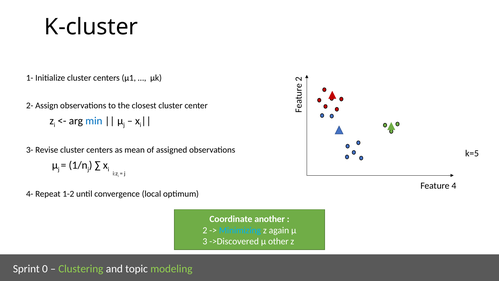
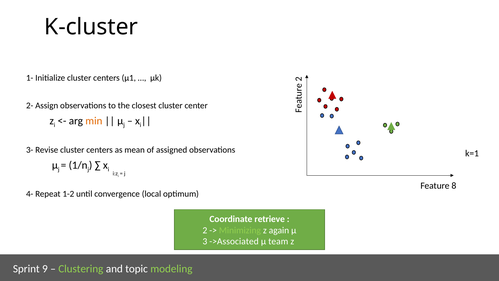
min colour: blue -> orange
k=5: k=5 -> k=1
4: 4 -> 8
another: another -> retrieve
Minimizing colour: light blue -> light green
->Discovered: ->Discovered -> ->Associated
other: other -> team
0: 0 -> 9
